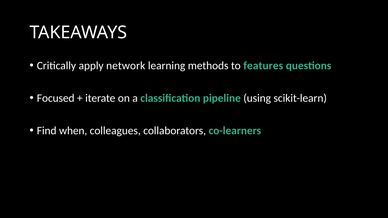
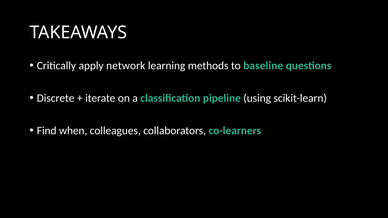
features: features -> baseline
Focused: Focused -> Discrete
